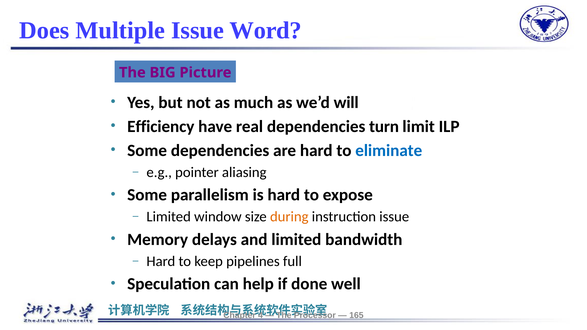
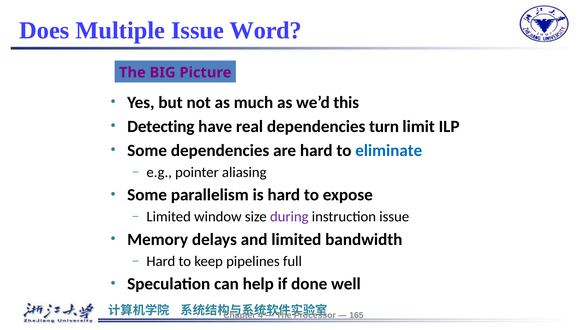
will: will -> this
Efficiency: Efficiency -> Detecting
during colour: orange -> purple
